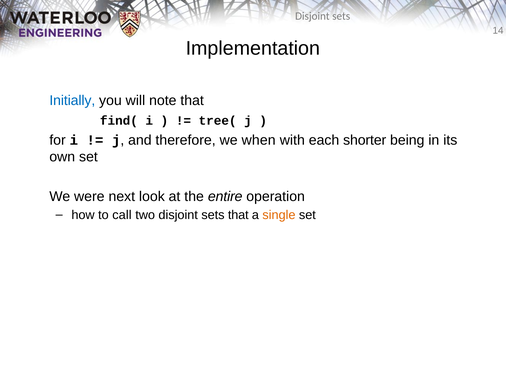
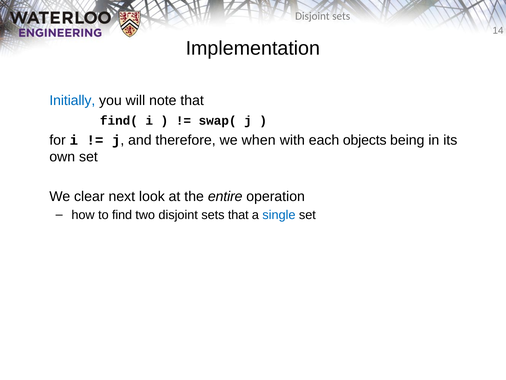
tree(: tree( -> swap(
shorter: shorter -> objects
were: were -> clear
call: call -> find
single colour: orange -> blue
